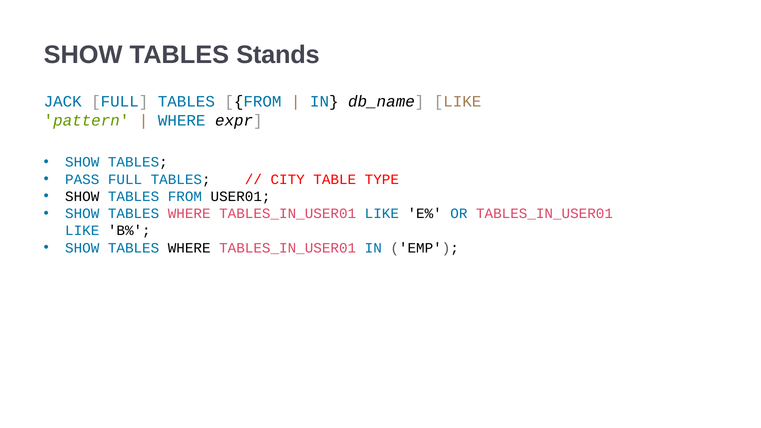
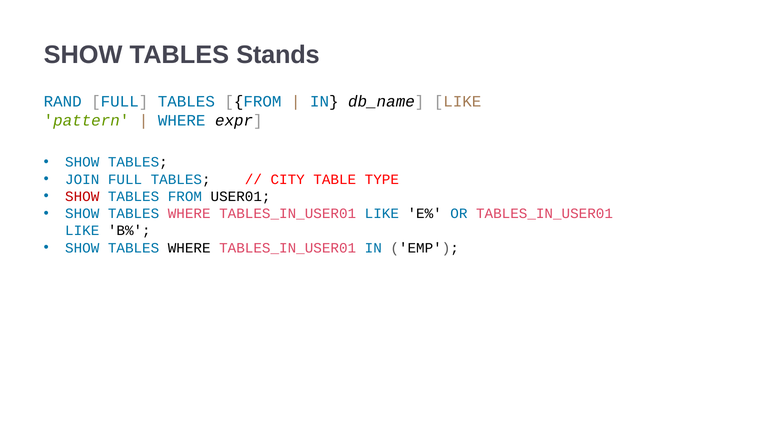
JACK: JACK -> RAND
PASS: PASS -> JOIN
SHOW at (82, 197) colour: black -> red
